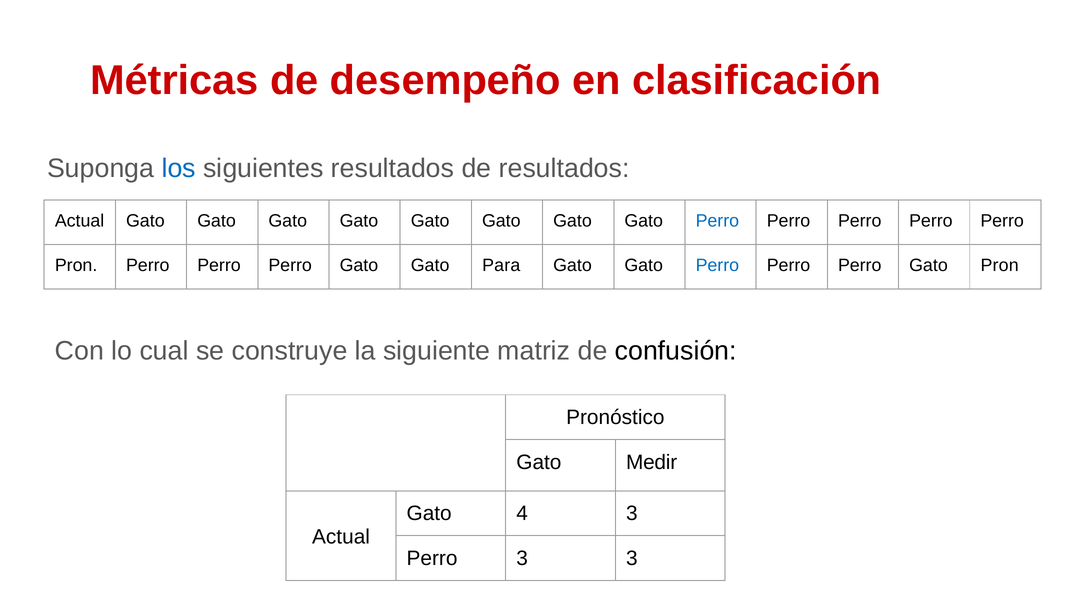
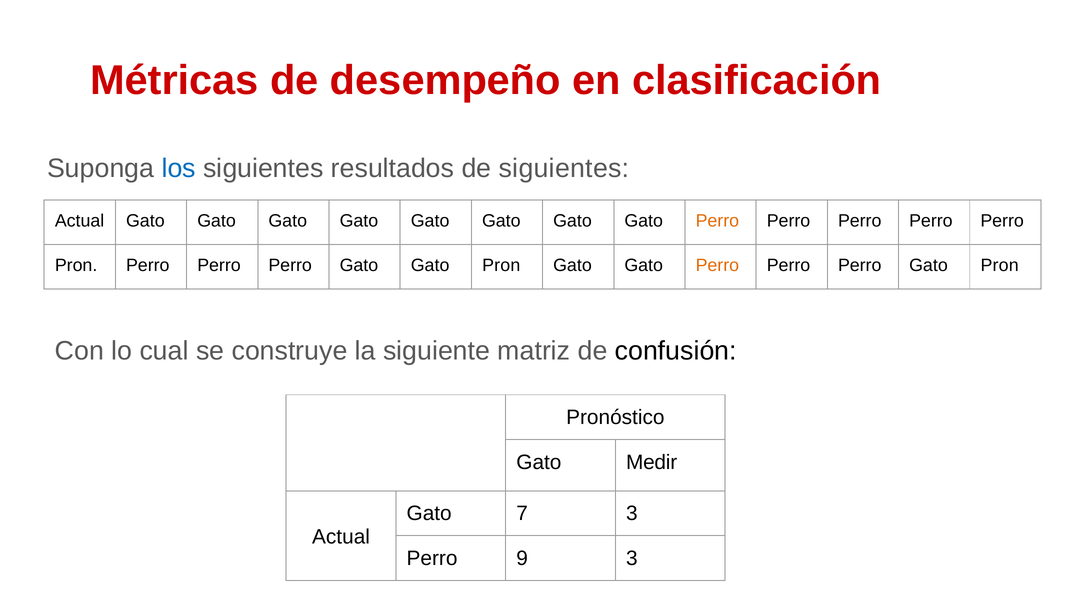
de resultados: resultados -> siguientes
Perro at (717, 221) colour: blue -> orange
Gato Gato Para: Para -> Pron
Perro at (717, 265) colour: blue -> orange
4: 4 -> 7
Perro 3: 3 -> 9
